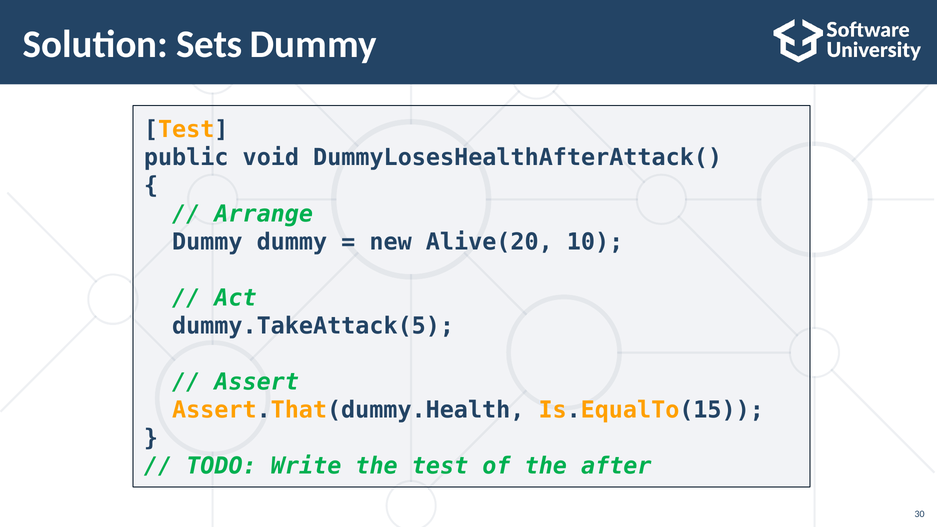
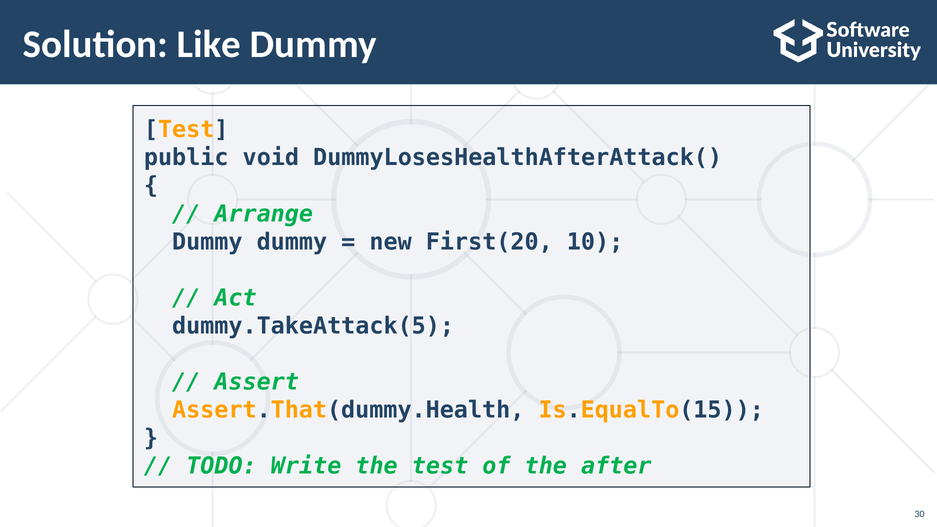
Sets: Sets -> Like
Alive(20: Alive(20 -> First(20
